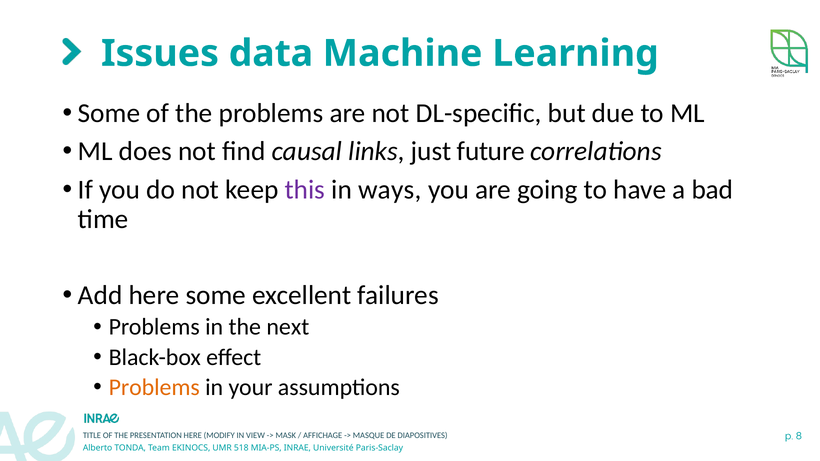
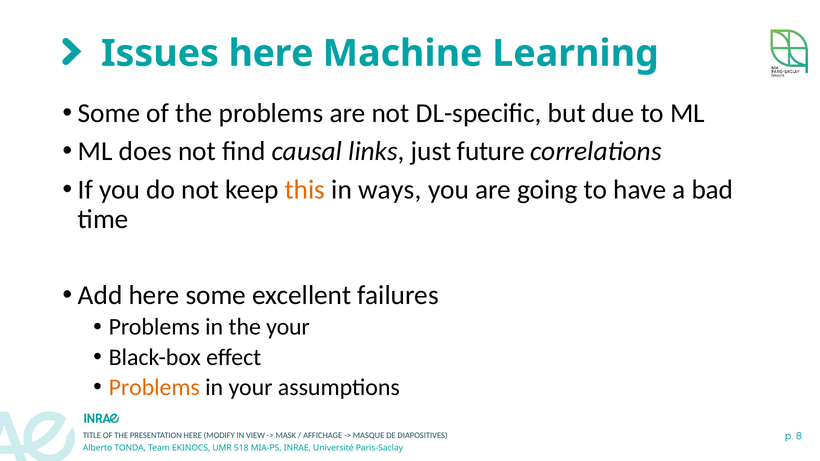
Issues data: data -> here
this colour: purple -> orange
the next: next -> your
